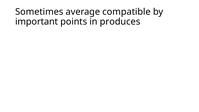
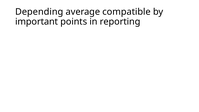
Sometimes: Sometimes -> Depending
produces: produces -> reporting
